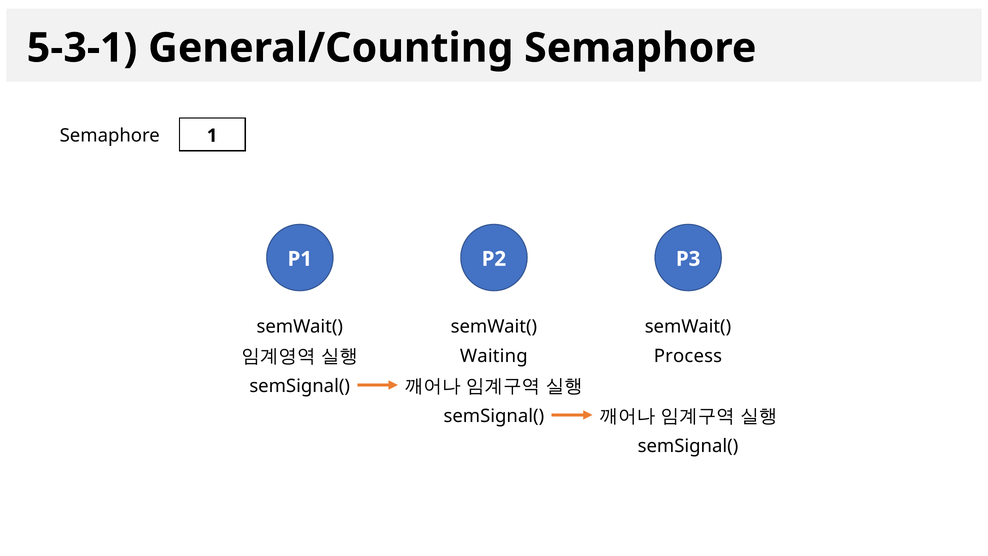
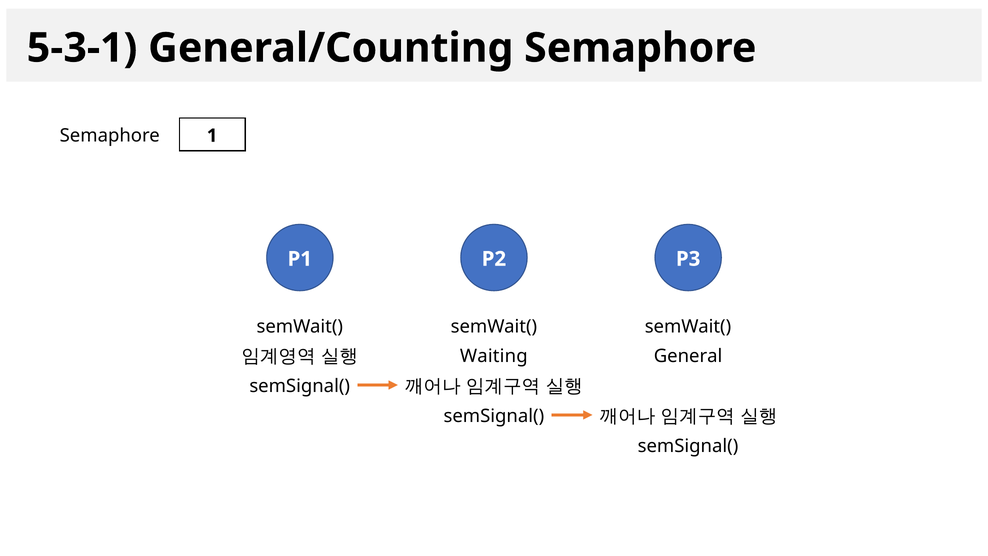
Process: Process -> General
